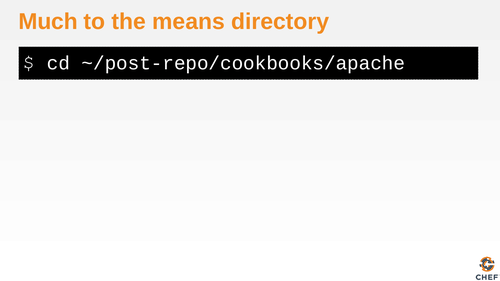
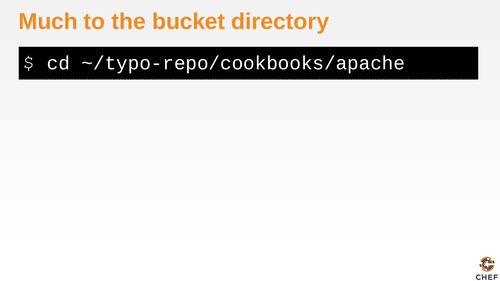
means: means -> bucket
~/post-repo/cookbooks/apache: ~/post-repo/cookbooks/apache -> ~/typo-repo/cookbooks/apache
